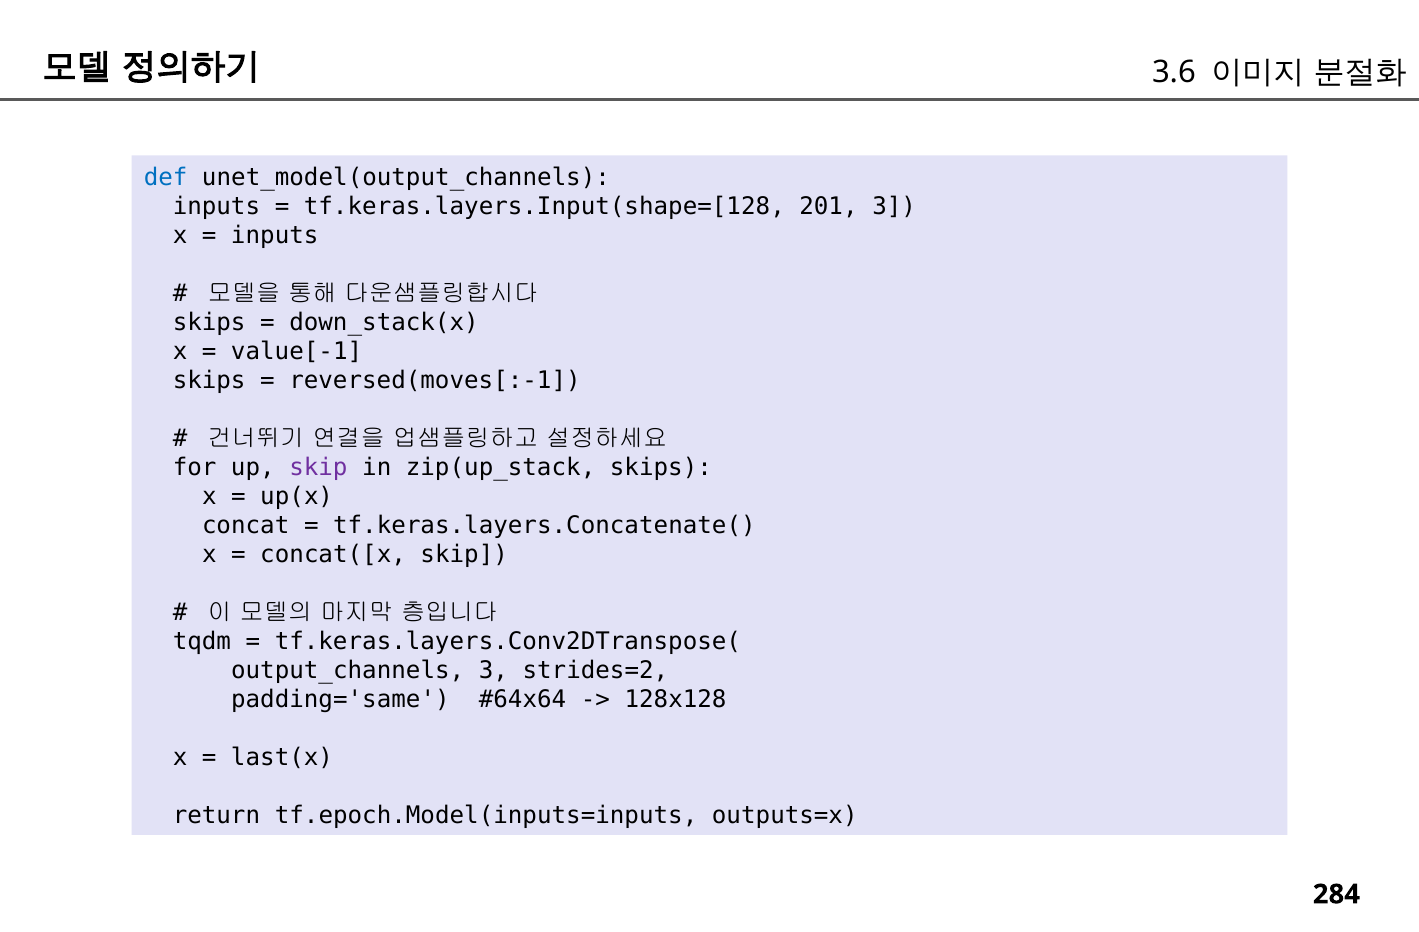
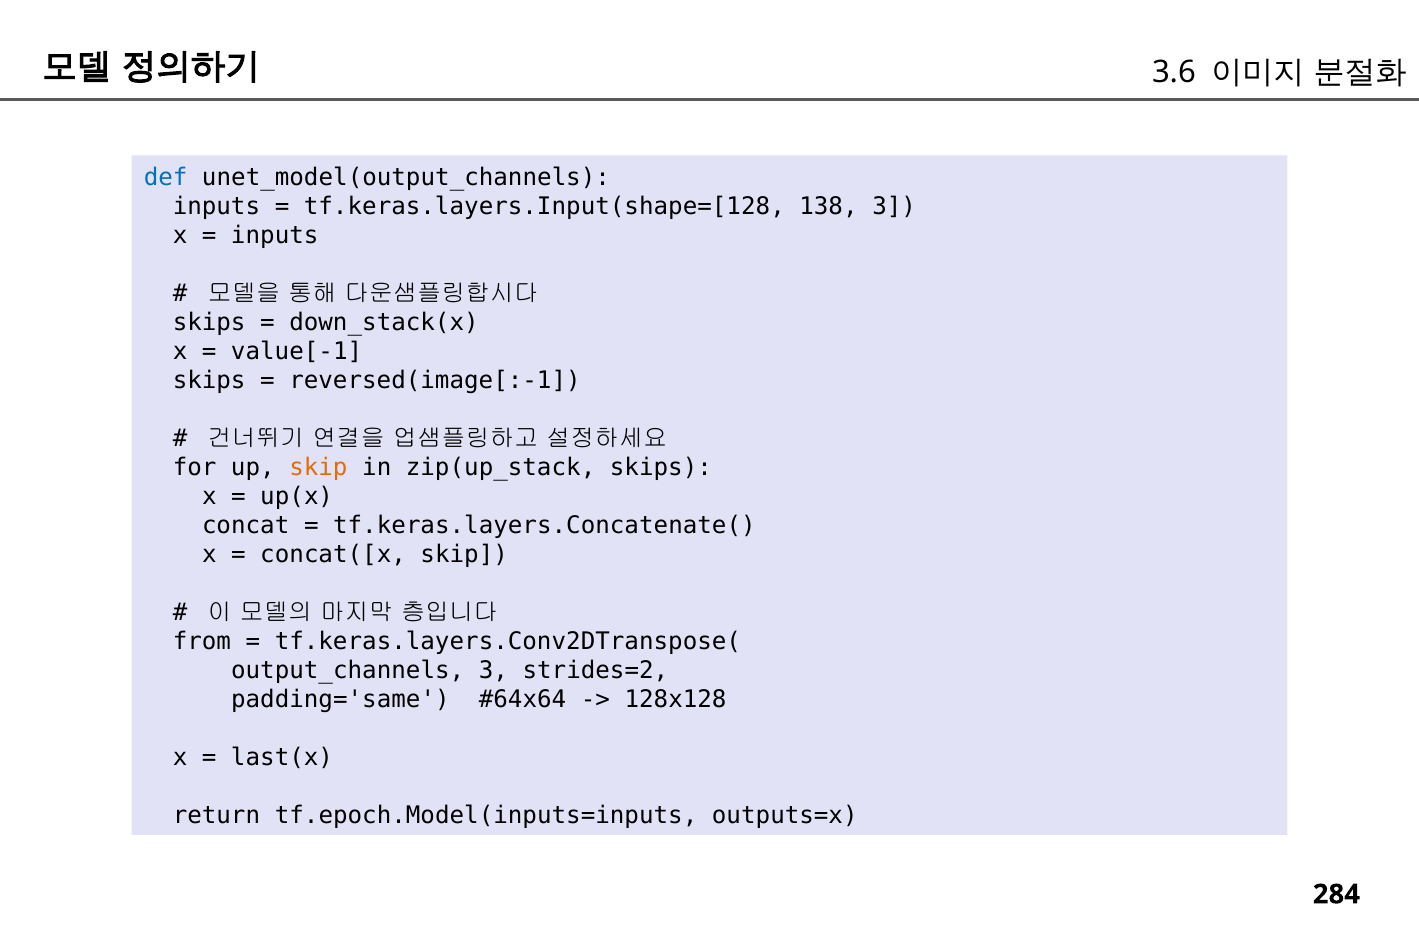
201: 201 -> 138
reversed(moves[:-1: reversed(moves[:-1 -> reversed(image[:-1
skip at (318, 468) colour: purple -> orange
tqdm: tqdm -> from
